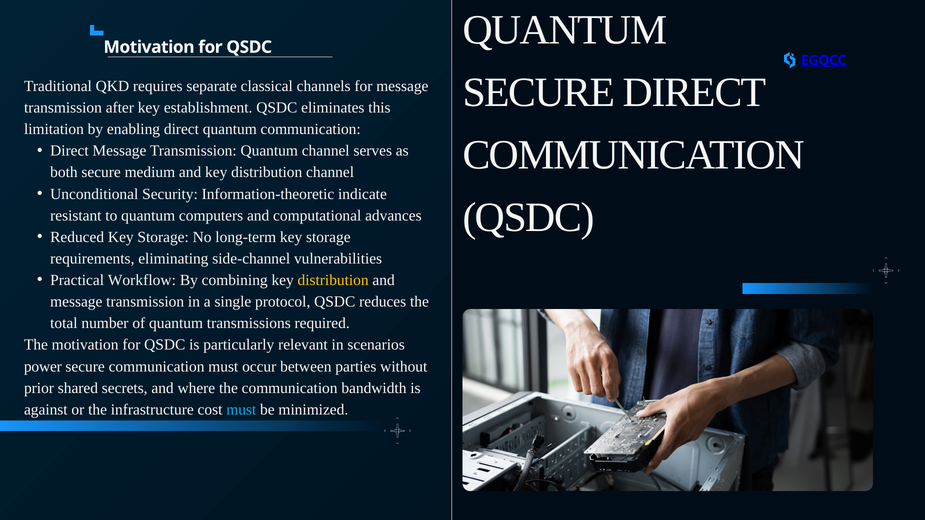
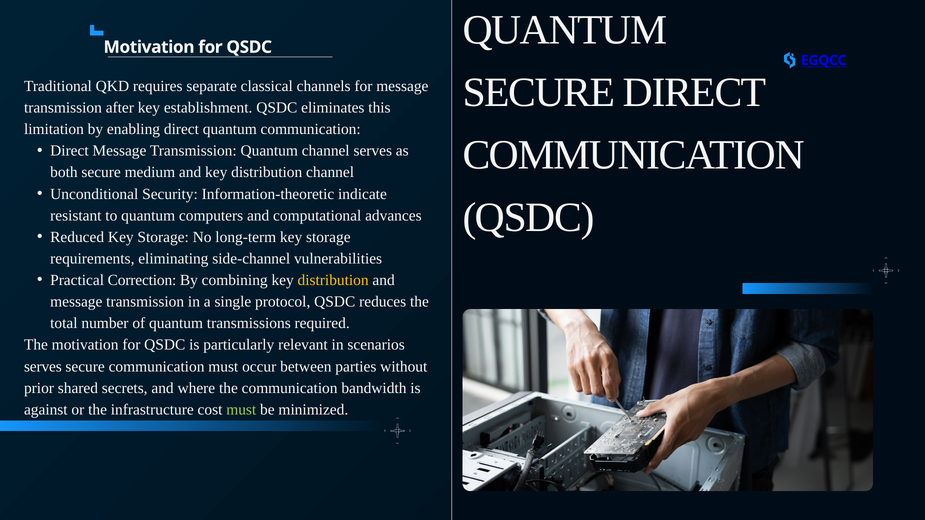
Workflow: Workflow -> Correction
power at (43, 367): power -> serves
must at (241, 410) colour: light blue -> light green
